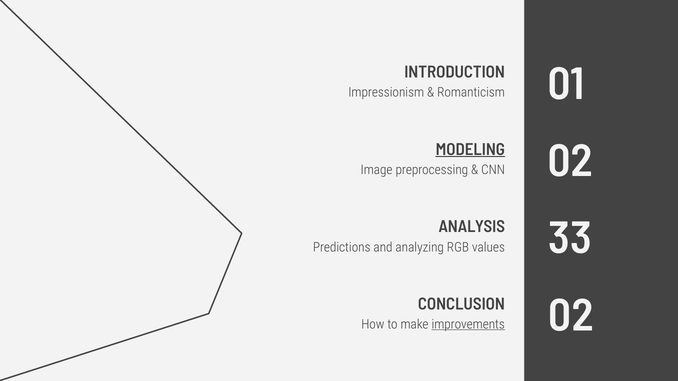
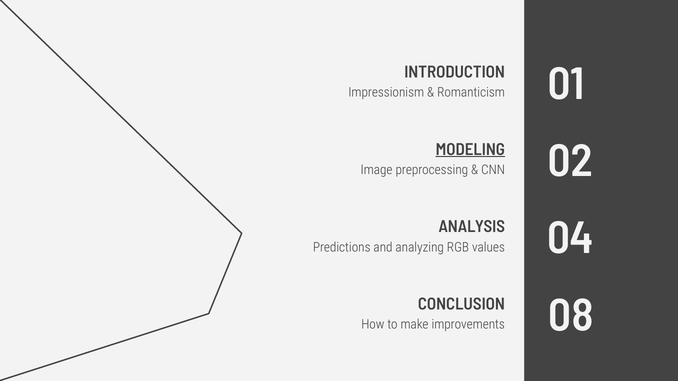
33: 33 -> 04
CONCLUSION 02: 02 -> 08
improvements underline: present -> none
